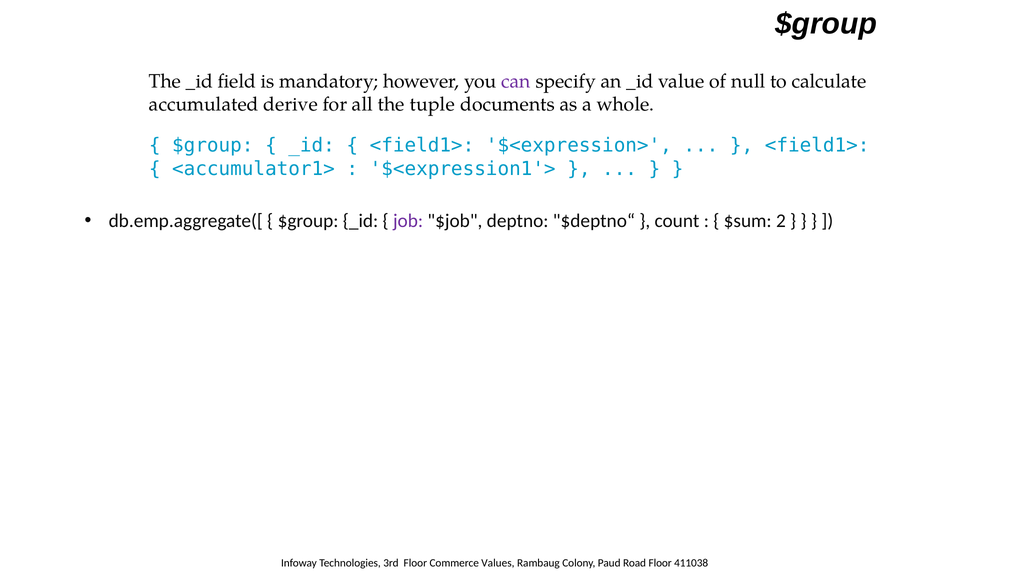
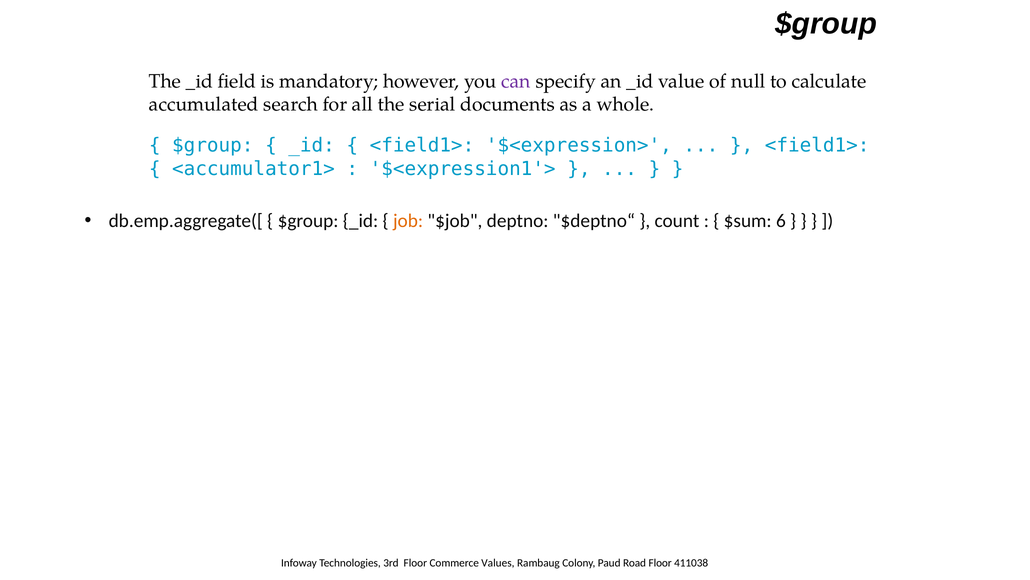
derive: derive -> search
tuple: tuple -> serial
job colour: purple -> orange
2: 2 -> 6
